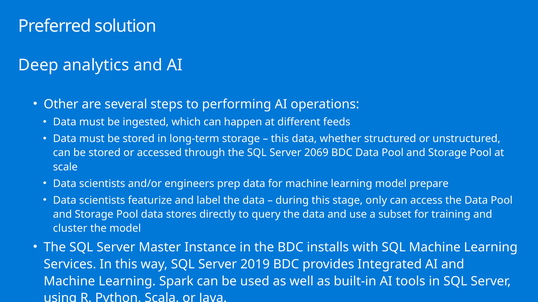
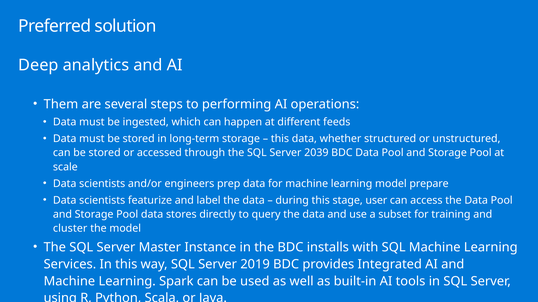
Other: Other -> Them
2069: 2069 -> 2039
only: only -> user
